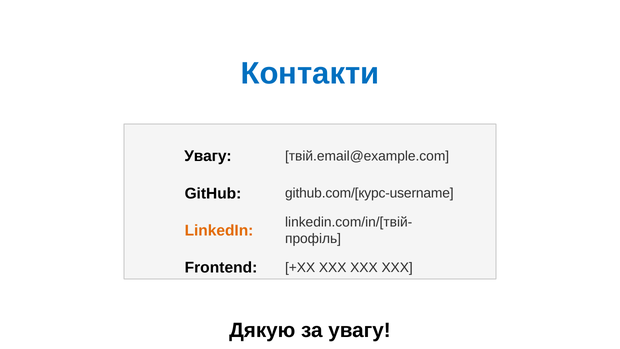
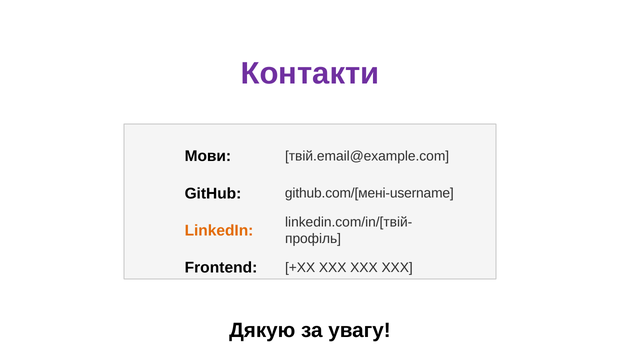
Контакти colour: blue -> purple
Увагу at (208, 156): Увагу -> Мови
github.com/[курс-username: github.com/[курс-username -> github.com/[мені-username
